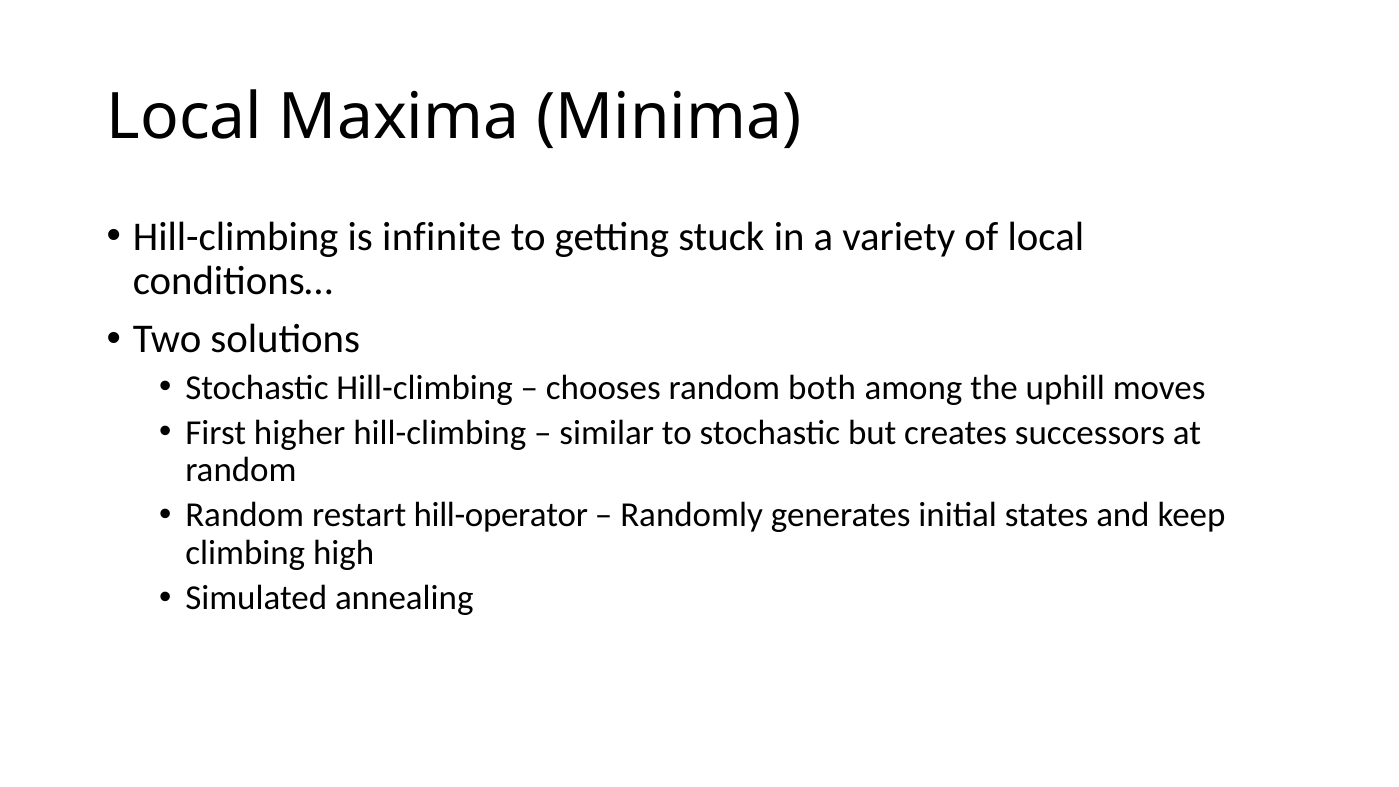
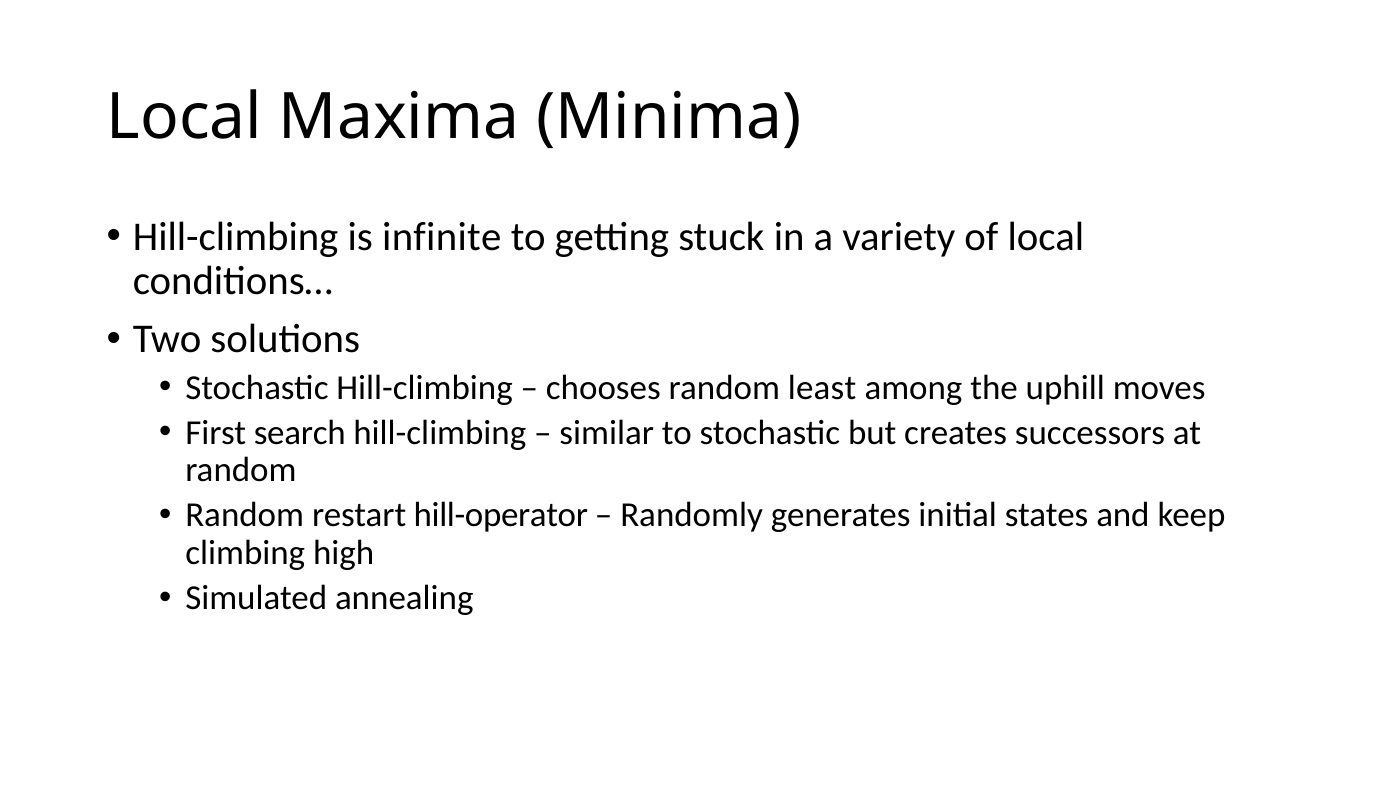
both: both -> least
higher: higher -> search
